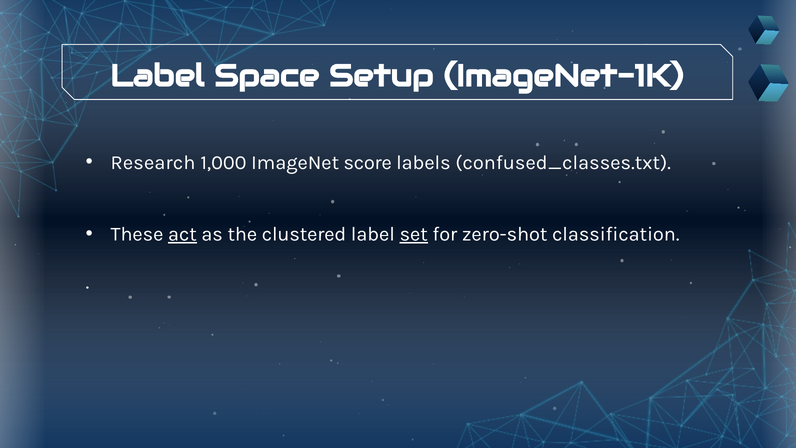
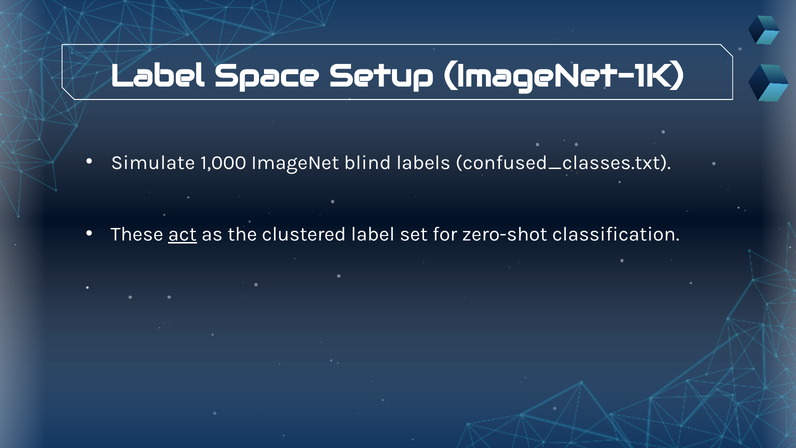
Research: Research -> Simulate
score: score -> blind
set underline: present -> none
